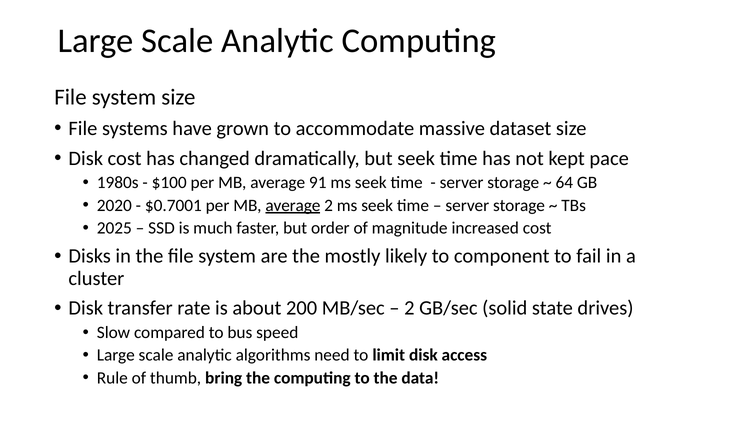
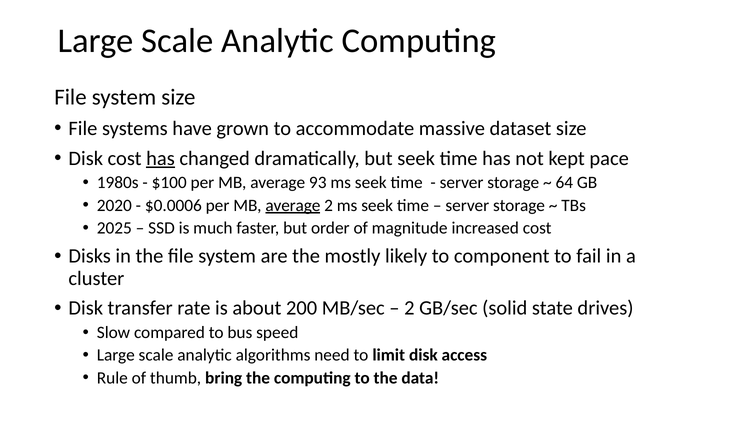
has at (160, 158) underline: none -> present
91: 91 -> 93
$0.7001: $0.7001 -> $0.0006
